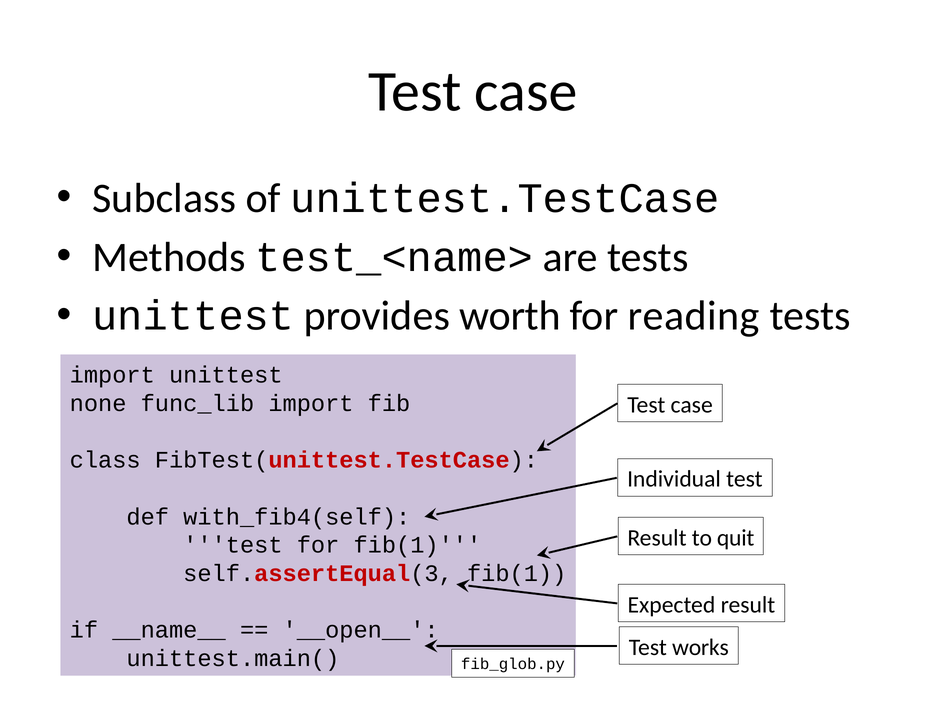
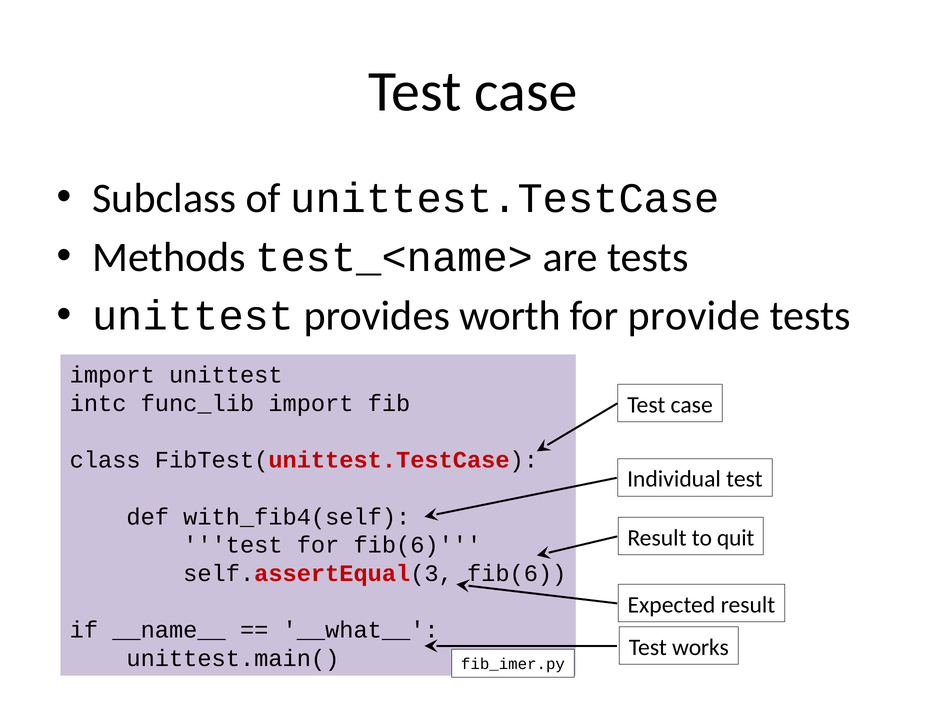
reading: reading -> provide
none: none -> intc
for fib(1: fib(1 -> fib(6
self.assertEqual(3 fib(1: fib(1 -> fib(6
__open__: __open__ -> __what__
fib_glob.py: fib_glob.py -> fib_imer.py
